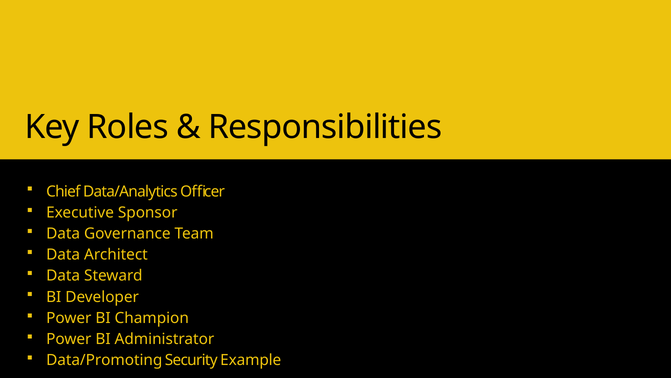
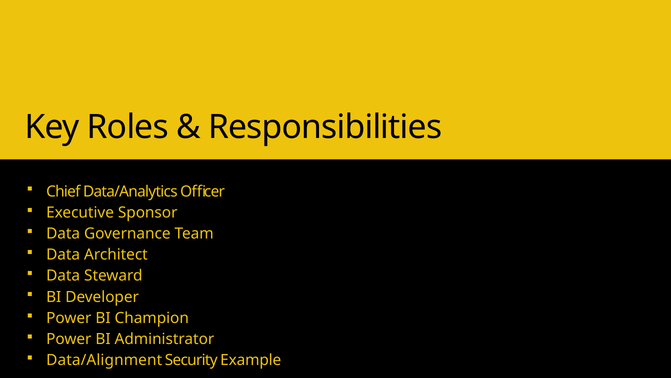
Data/Promoting: Data/Promoting -> Data/Alignment
